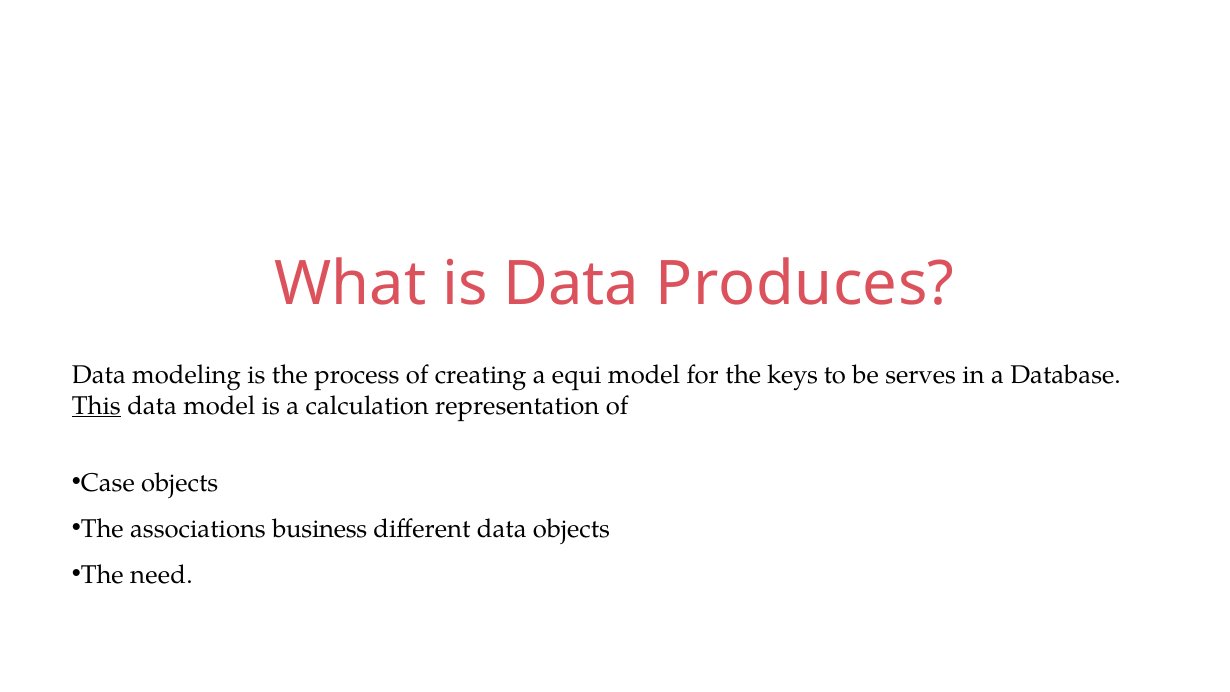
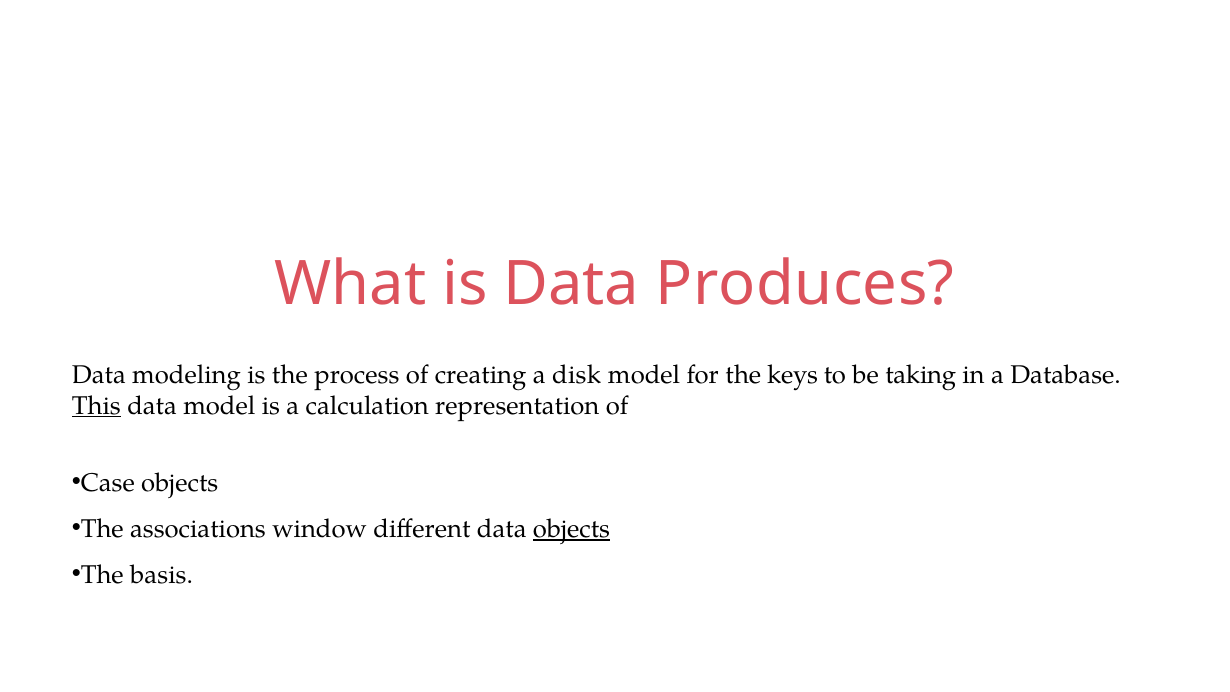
equi: equi -> disk
serves: serves -> taking
business: business -> window
objects at (572, 529) underline: none -> present
need: need -> basis
